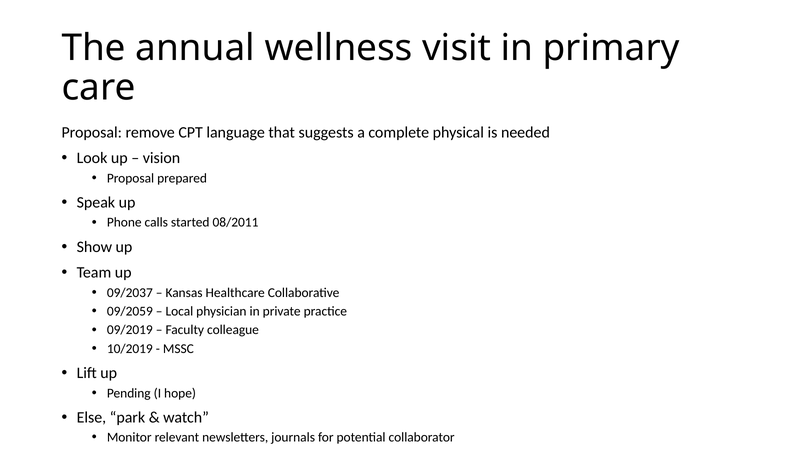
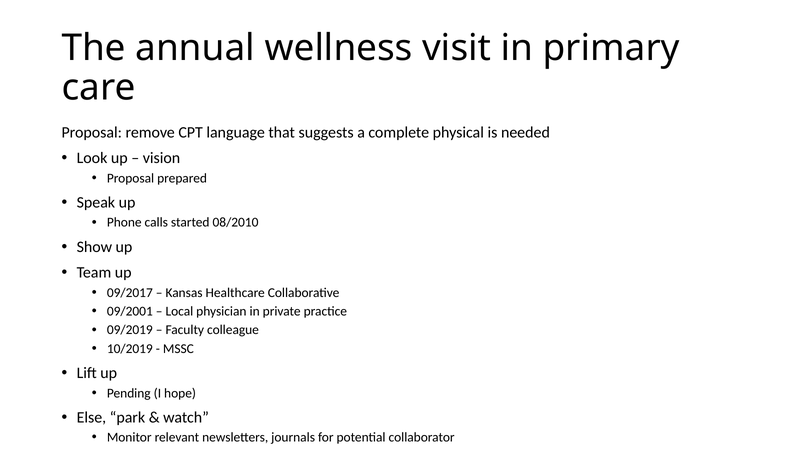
08/2011: 08/2011 -> 08/2010
09/2037: 09/2037 -> 09/2017
09/2059: 09/2059 -> 09/2001
